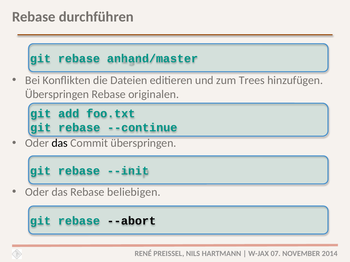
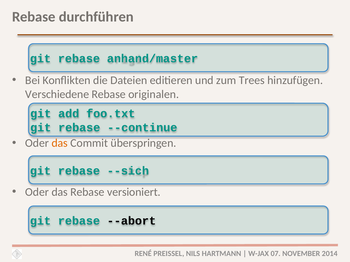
Überspringen at (57, 94): Überspringen -> Verschiedene
das at (60, 143) colour: black -> orange
--init: --init -> --sich
beliebigen: beliebigen -> versioniert
